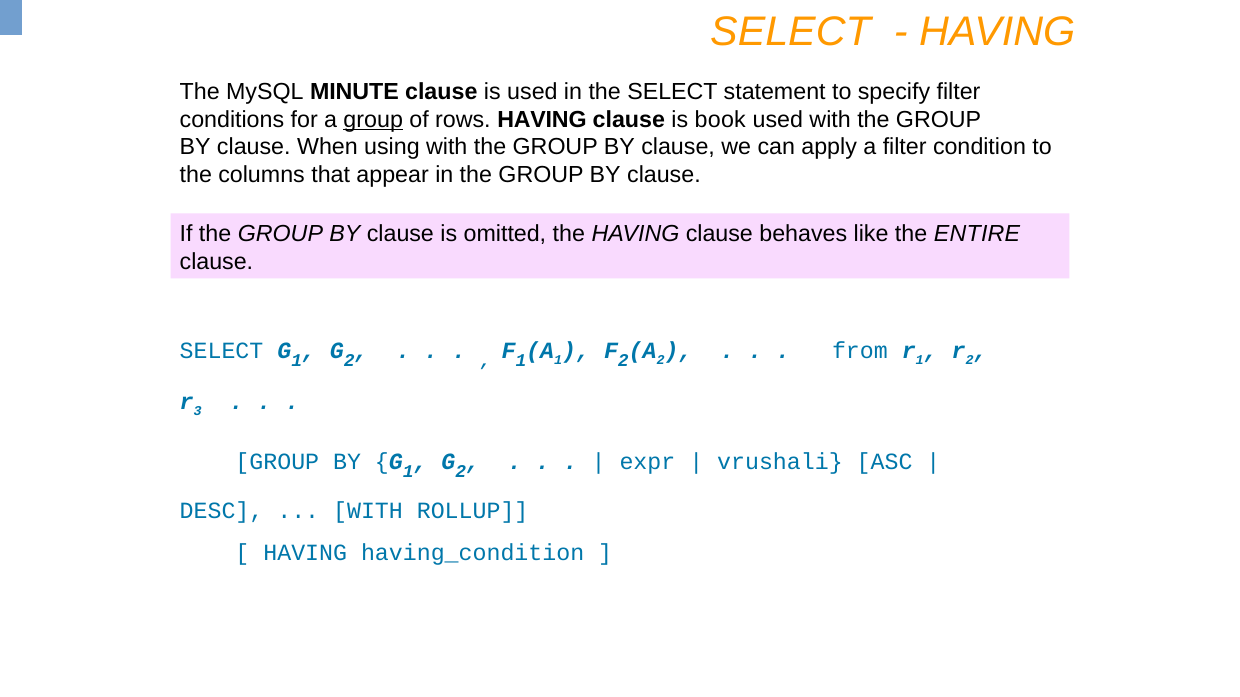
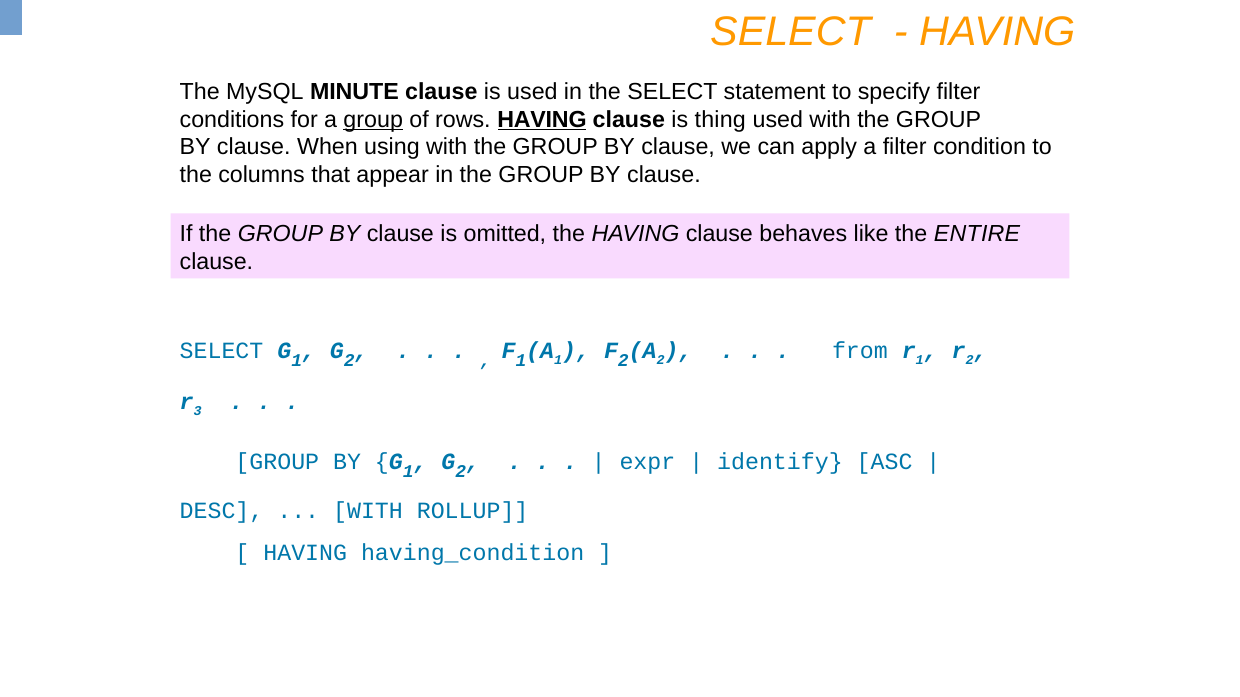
HAVING at (542, 120) underline: none -> present
book: book -> thing
vrushali: vrushali -> identify
